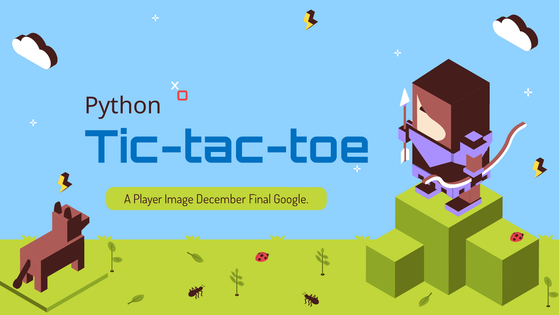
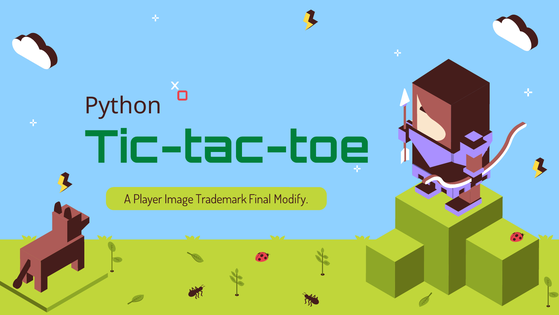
Tic-tac-toe colour: blue -> green
December: December -> Trademark
Google: Google -> Modify
